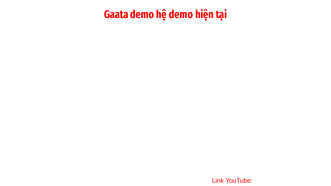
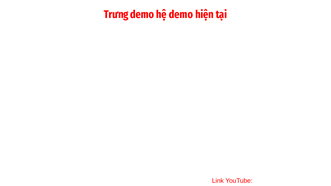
Gaata: Gaata -> Trưng
